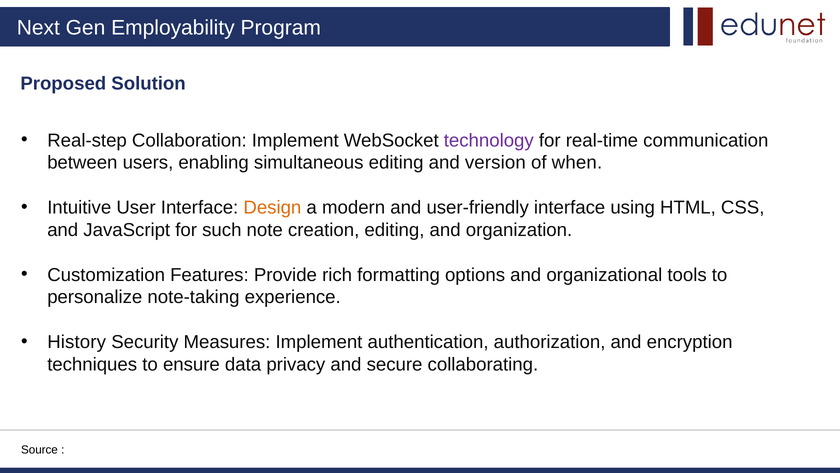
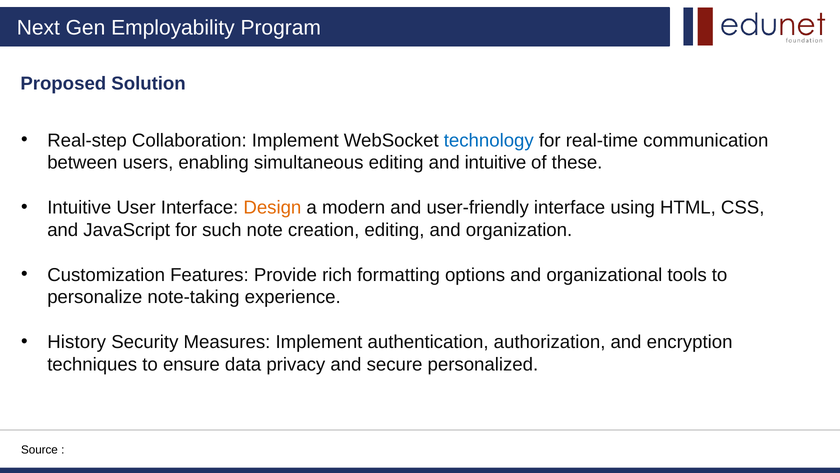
technology colour: purple -> blue
and version: version -> intuitive
when: when -> these
collaborating: collaborating -> personalized
